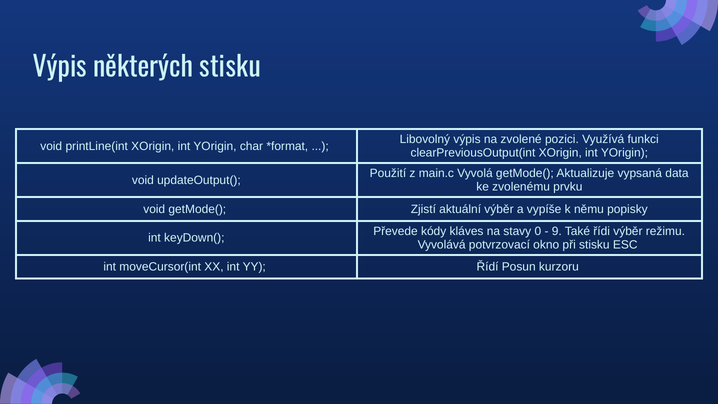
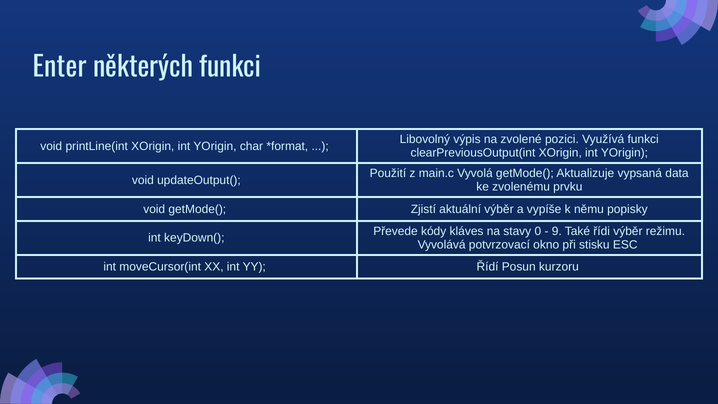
Výpis at (60, 68): Výpis -> Enter
některých stisku: stisku -> funkci
